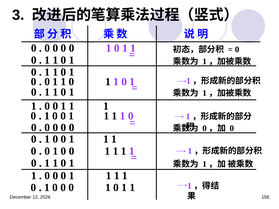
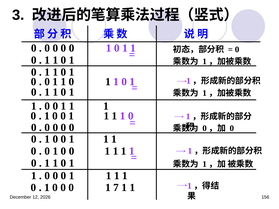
0 0 1 0: 0 -> 7
